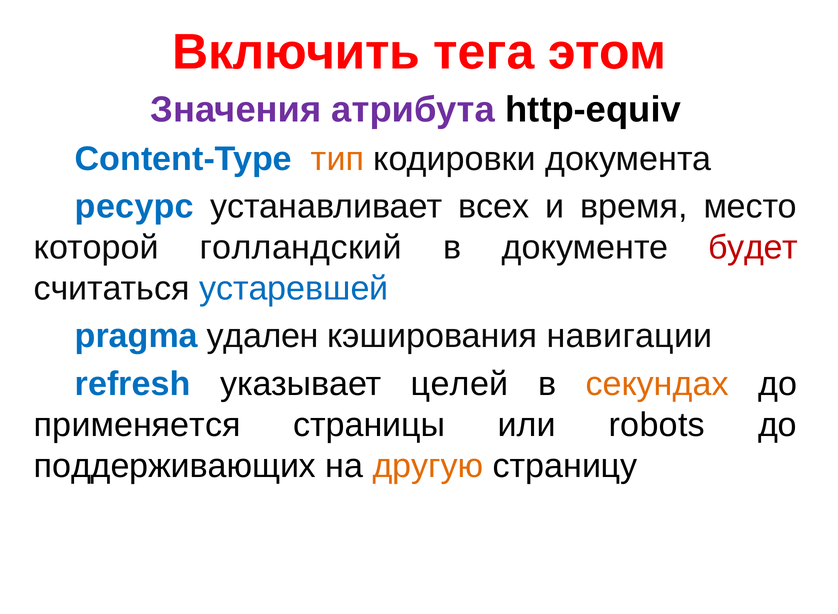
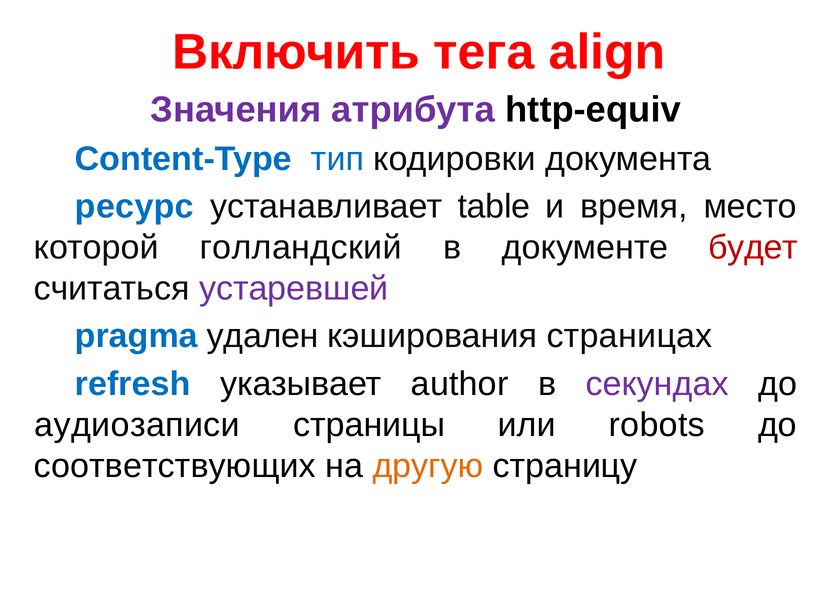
этом: этом -> align
тип colour: orange -> blue
всех: всех -> table
устаревшей colour: blue -> purple
навигации: навигации -> страницах
целей: целей -> author
секундах colour: orange -> purple
применяется: применяется -> аудиозаписи
поддерживающих: поддерживающих -> соответствующих
